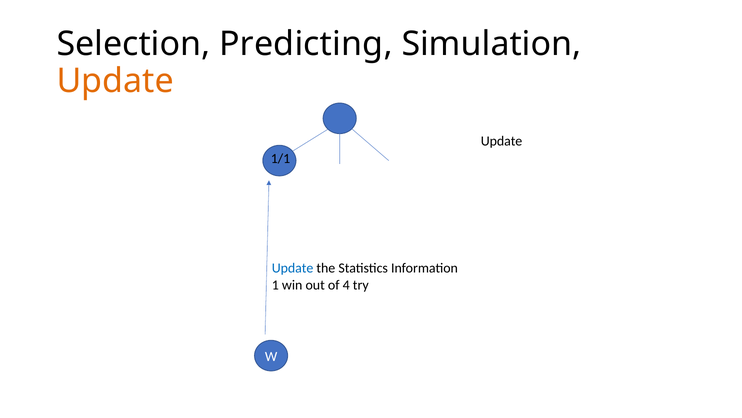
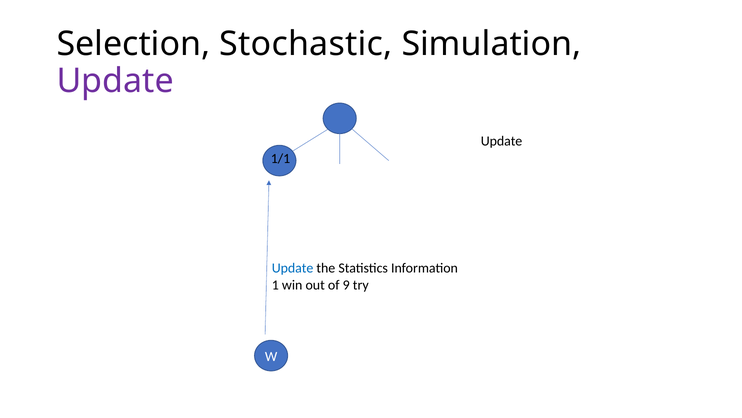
Predicting: Predicting -> Stochastic
Update at (115, 81) colour: orange -> purple
4: 4 -> 9
